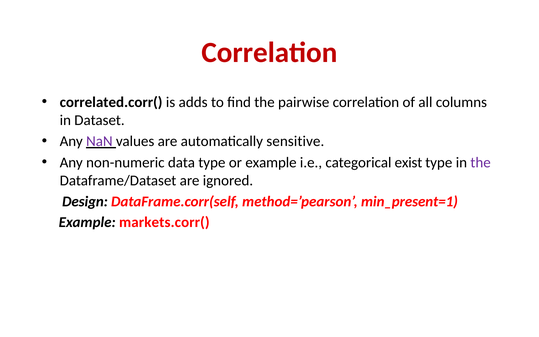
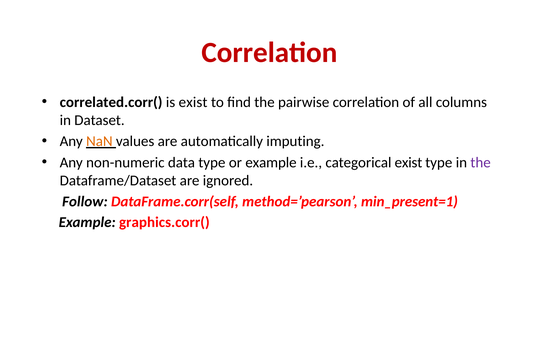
is adds: adds -> exist
NaN colour: purple -> orange
sensitive: sensitive -> imputing
Design: Design -> Follow
markets.corr(: markets.corr( -> graphics.corr(
